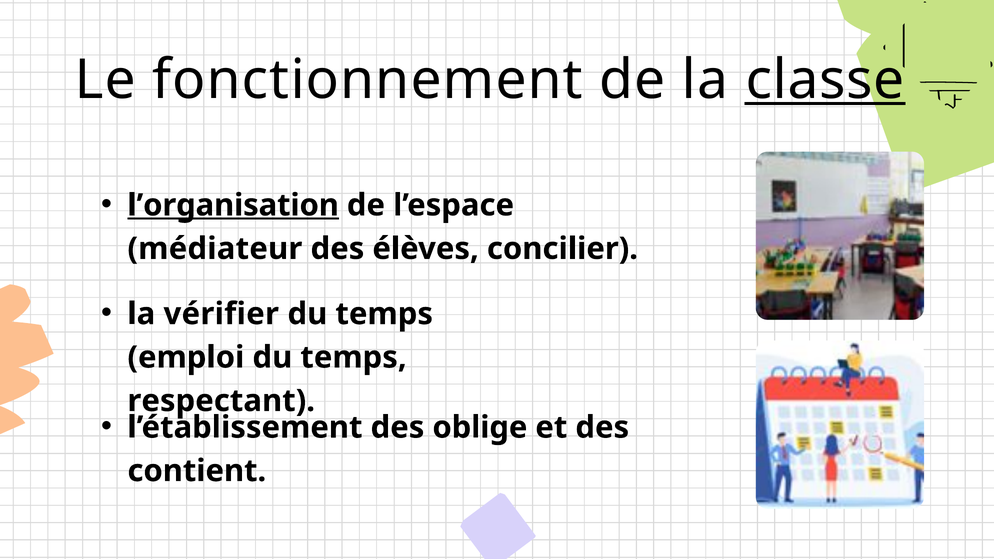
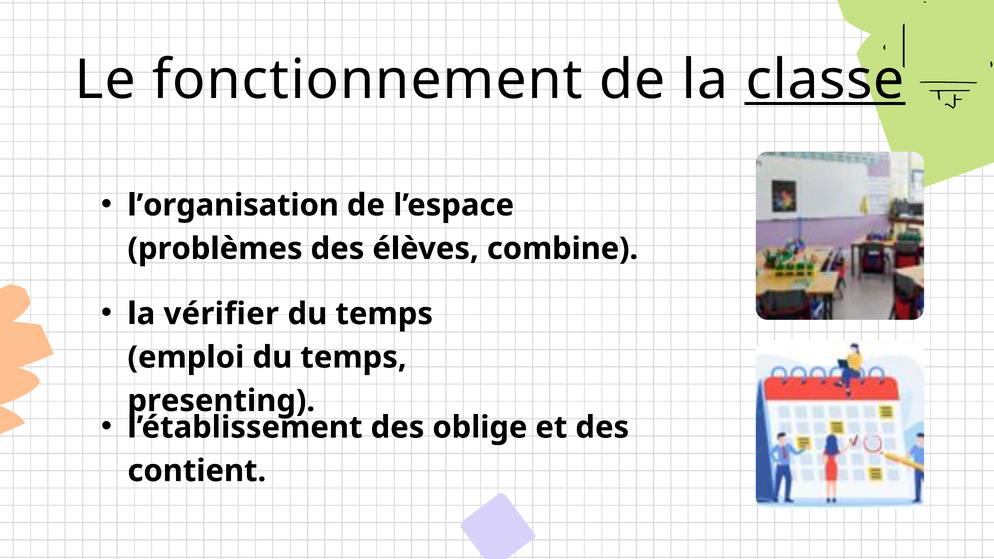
l’organisation underline: present -> none
médiateur: médiateur -> problèmes
concilier: concilier -> combine
respectant: respectant -> presenting
